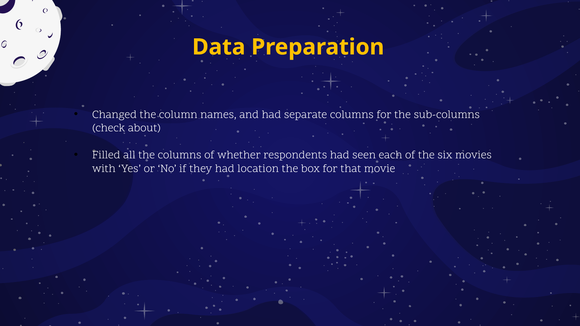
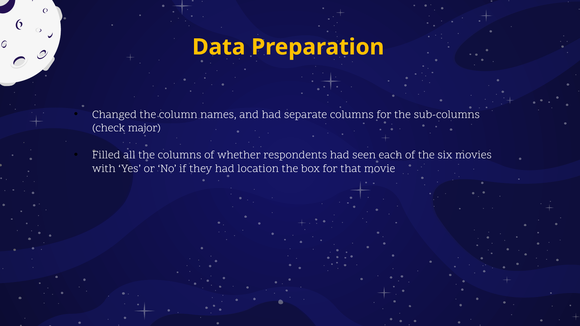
about: about -> major
